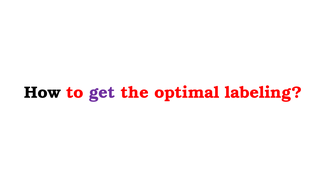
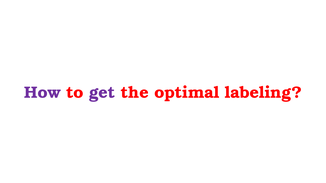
How colour: black -> purple
